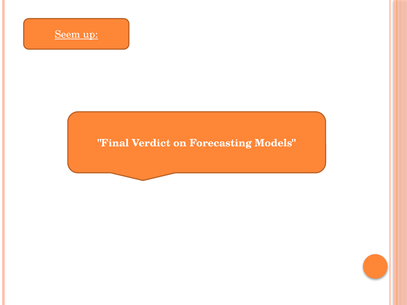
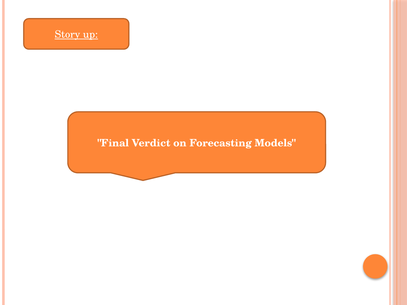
Seem: Seem -> Story
